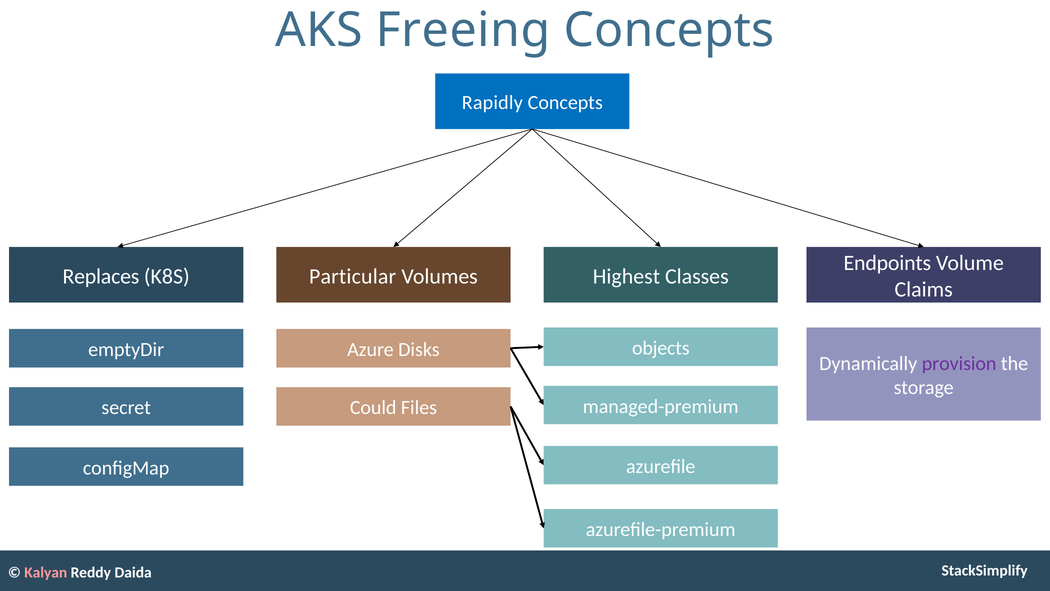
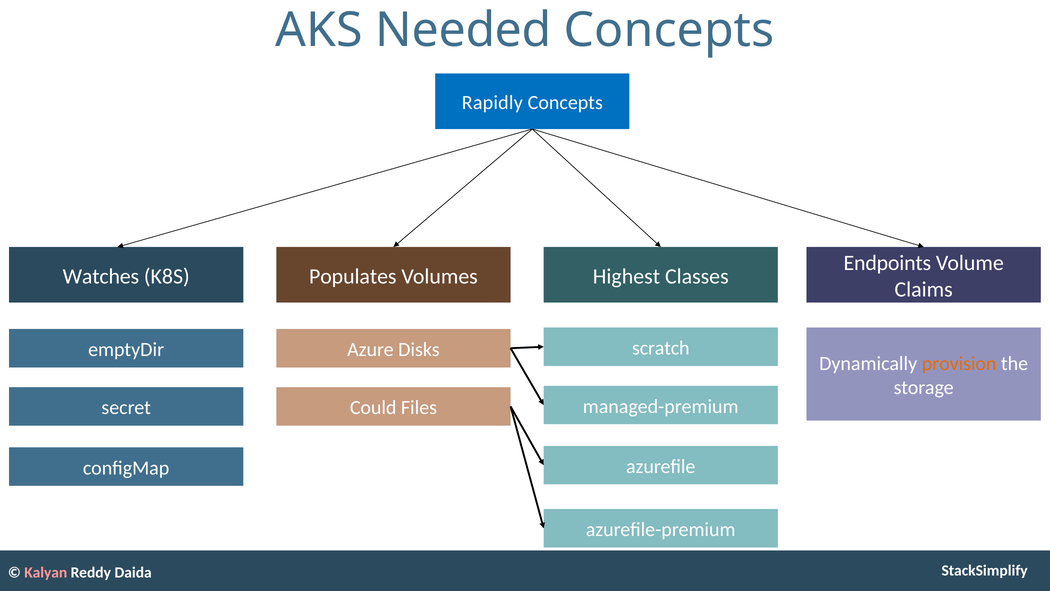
Freeing: Freeing -> Needed
Replaces: Replaces -> Watches
Particular: Particular -> Populates
objects: objects -> scratch
provision colour: purple -> orange
